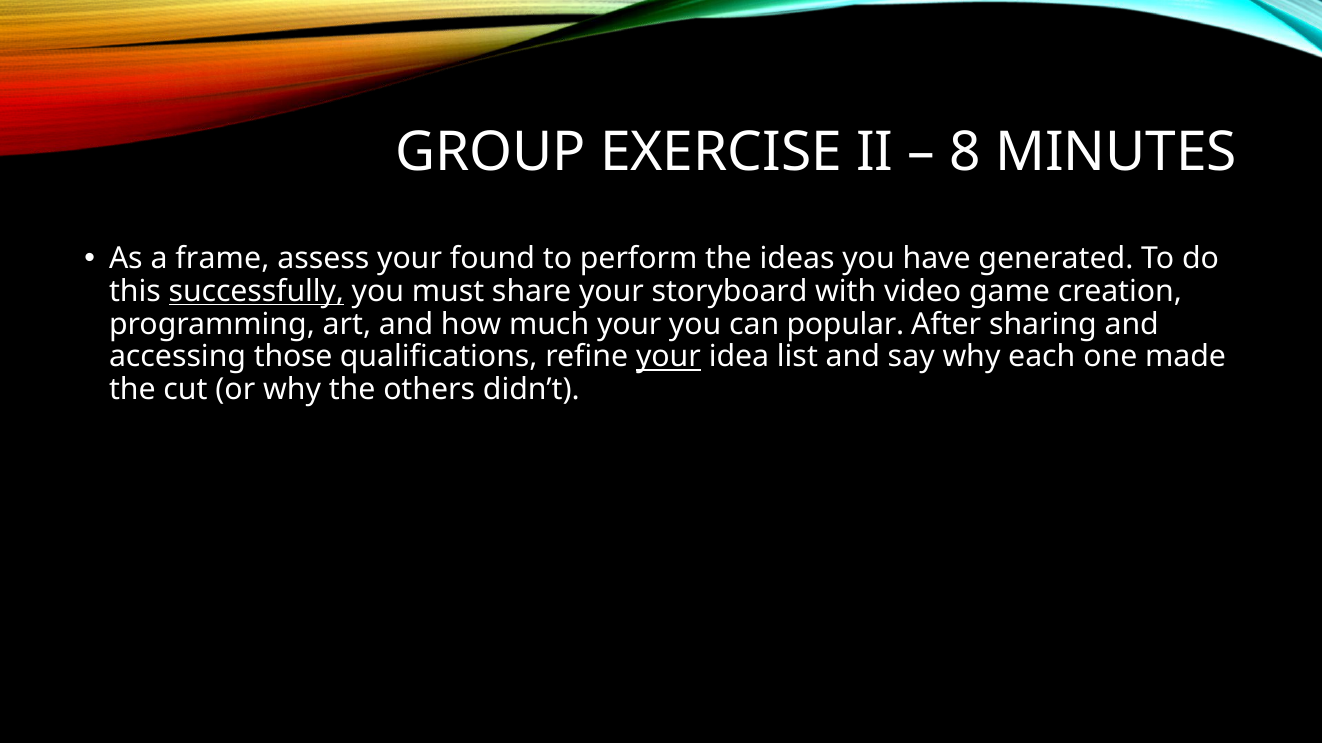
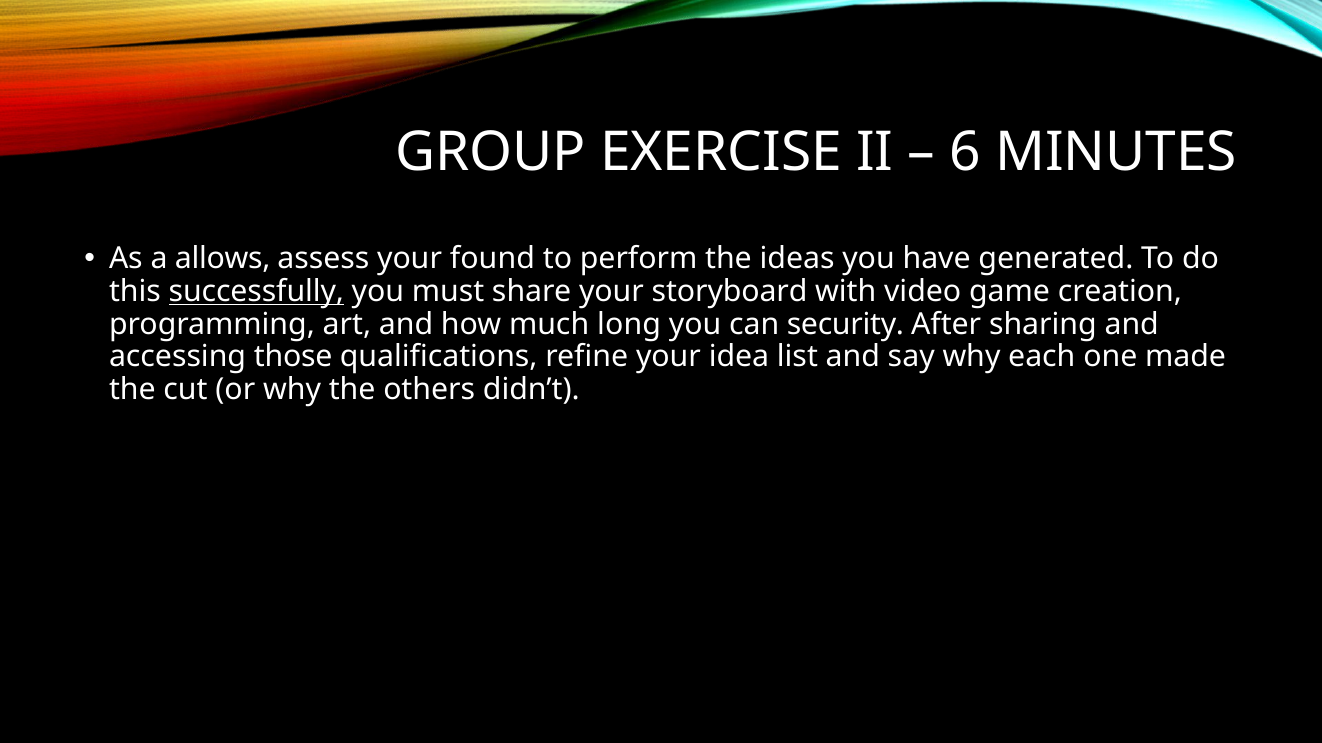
8: 8 -> 6
frame: frame -> allows
much your: your -> long
popular: popular -> security
your at (668, 357) underline: present -> none
